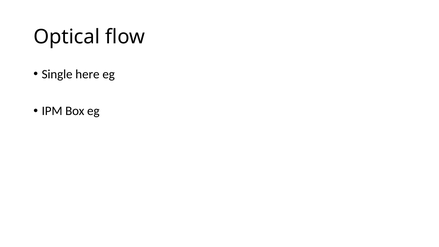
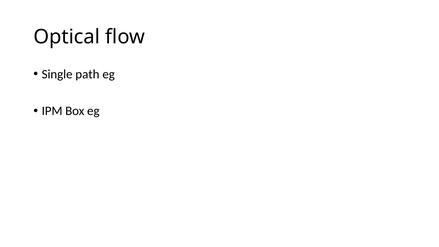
here: here -> path
